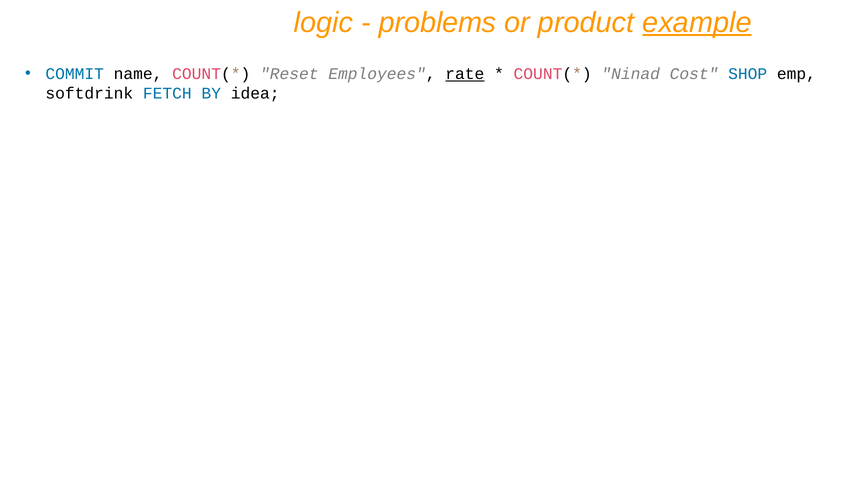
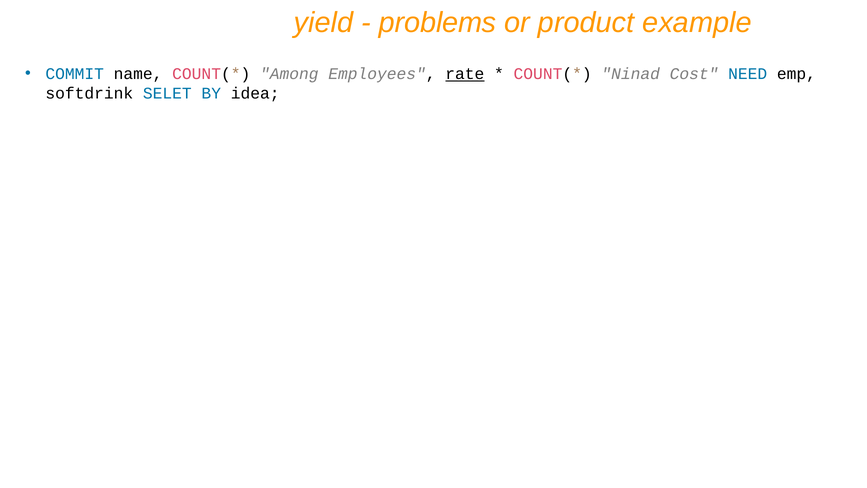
logic: logic -> yield
example underline: present -> none
Reset: Reset -> Among
SHOP: SHOP -> NEED
FETCH: FETCH -> SELET
